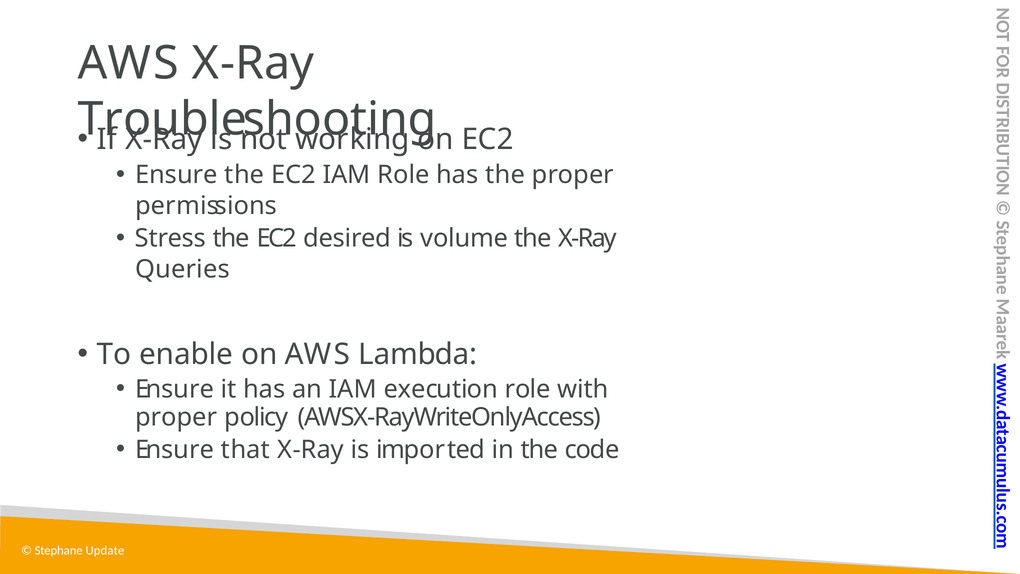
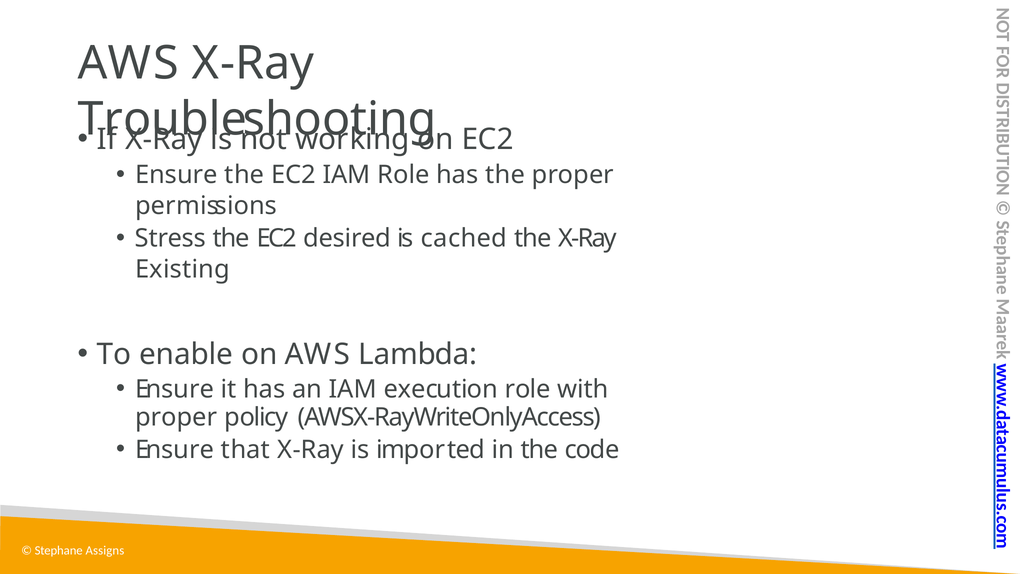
volume: volume -> cached
Queries: Queries -> Existing
Update: Update -> Assigns
